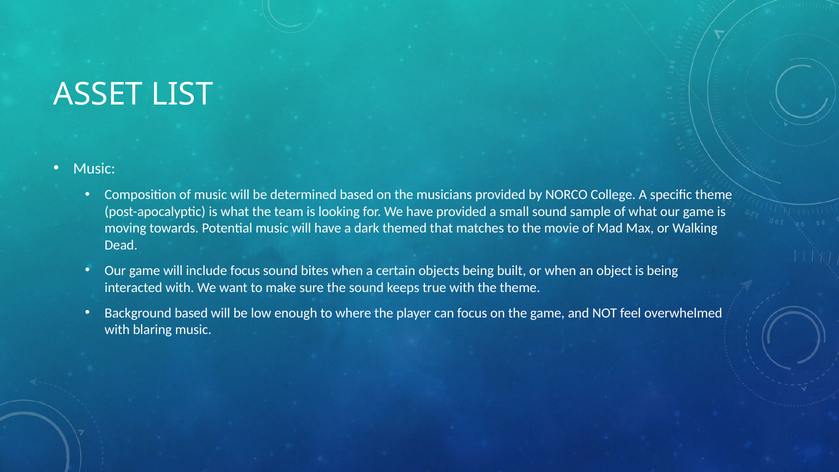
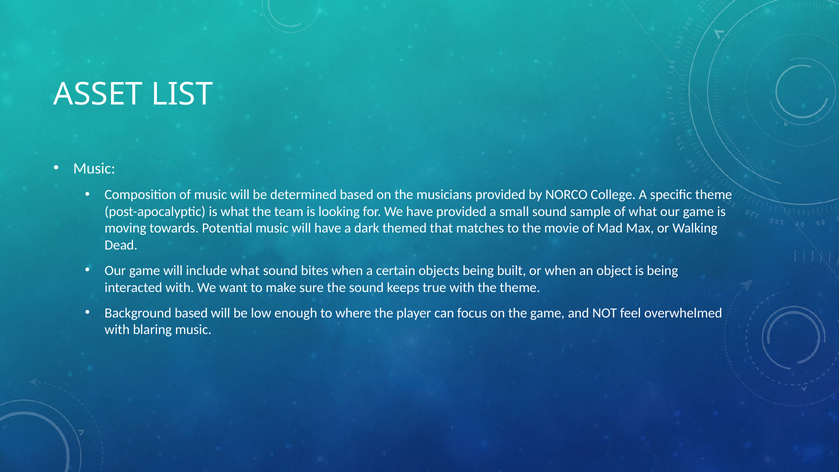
include focus: focus -> what
